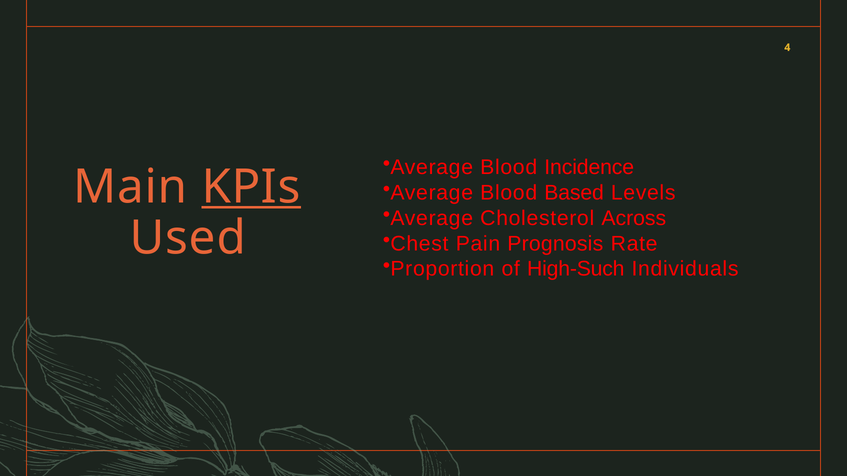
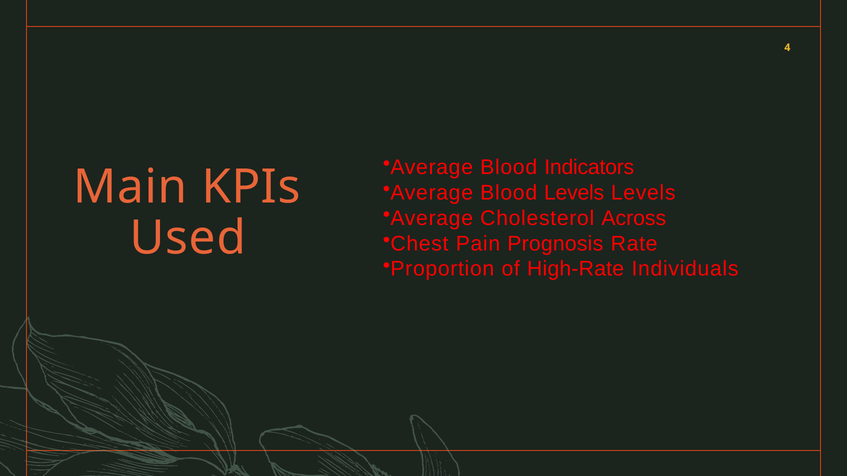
Incidence: Incidence -> Indicators
KPIs underline: present -> none
Blood Based: Based -> Levels
High-Such: High-Such -> High-Rate
